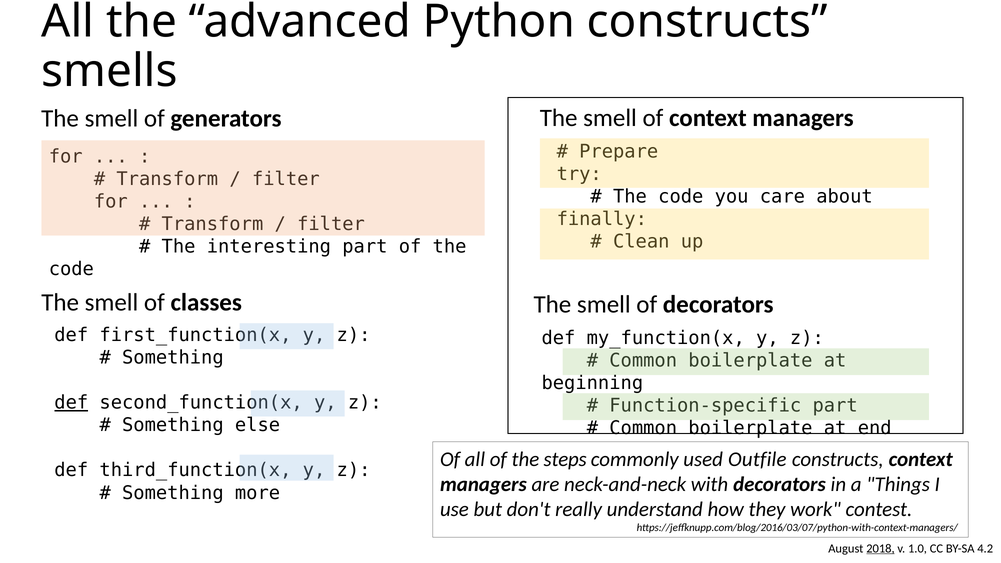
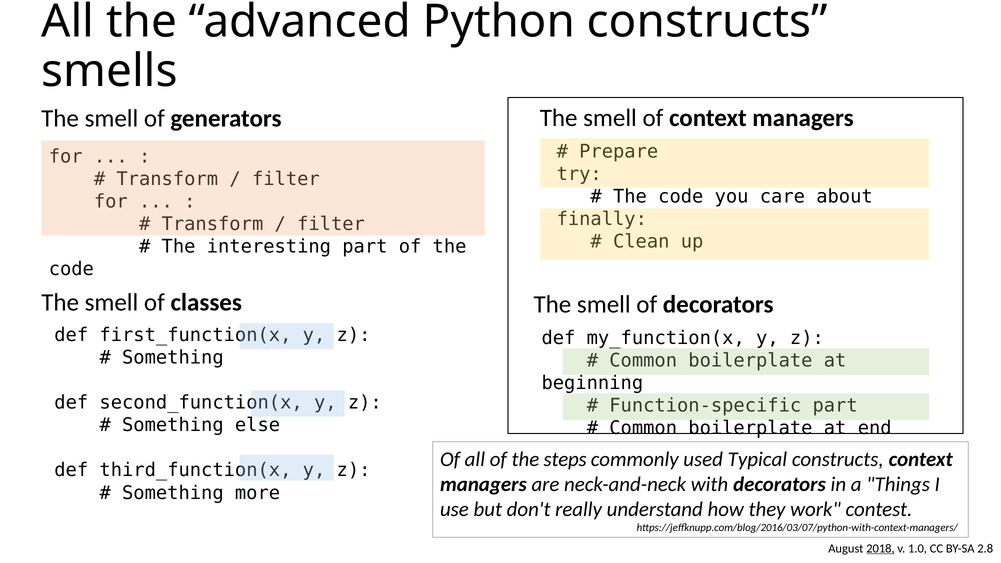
def at (71, 403) underline: present -> none
Outfile: Outfile -> Typical
4.2: 4.2 -> 2.8
